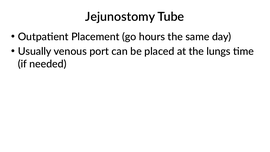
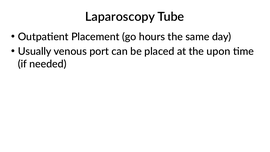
Jejunostomy: Jejunostomy -> Laparoscopy
lungs: lungs -> upon
